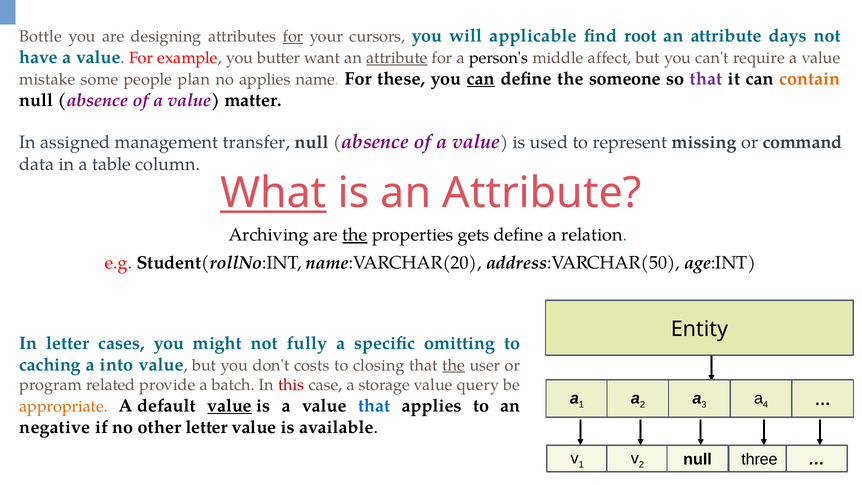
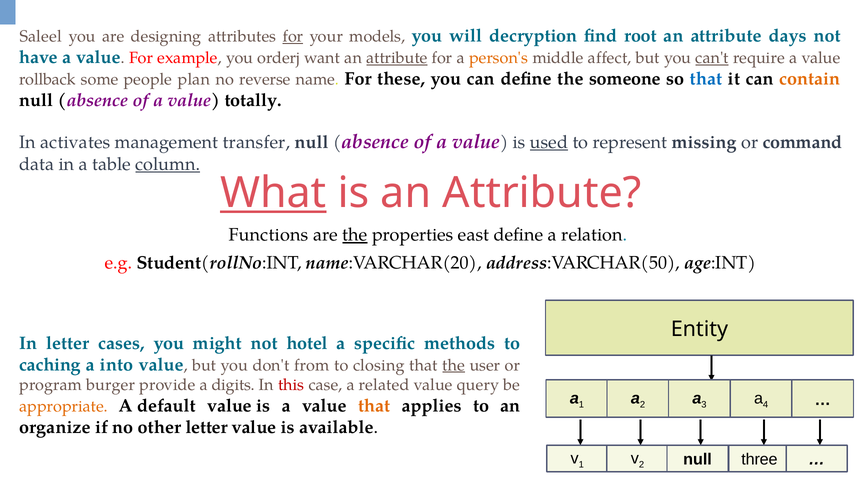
Bottle: Bottle -> Saleel
cursors: cursors -> models
applicable: applicable -> decryption
butter: butter -> orderj
person's colour: black -> orange
can't underline: none -> present
mistake: mistake -> rollback
no applies: applies -> reverse
can at (481, 79) underline: present -> none
that at (706, 79) colour: purple -> blue
matter: matter -> totally
assigned: assigned -> activates
used underline: none -> present
column underline: none -> present
Archiving: Archiving -> Functions
gets: gets -> east
fully: fully -> hotel
omitting: omitting -> methods
costs: costs -> from
related: related -> burger
batch: batch -> digits
storage: storage -> related
value at (230, 406) underline: present -> none
that at (374, 406) colour: blue -> orange
negative: negative -> organize
